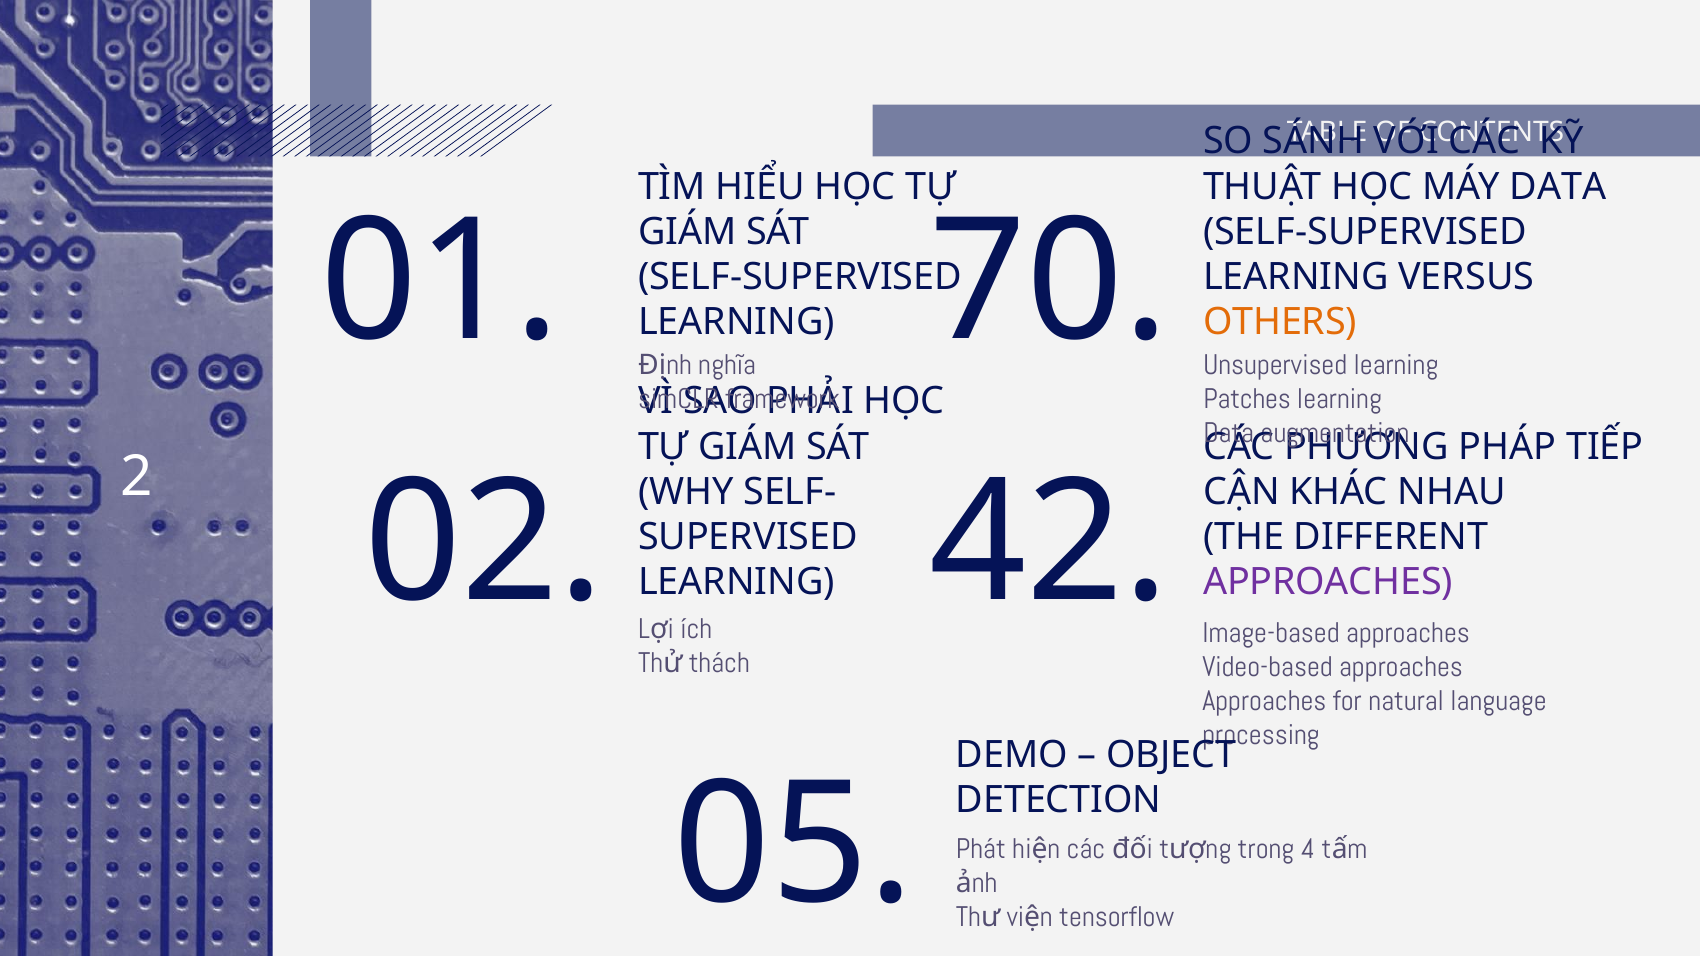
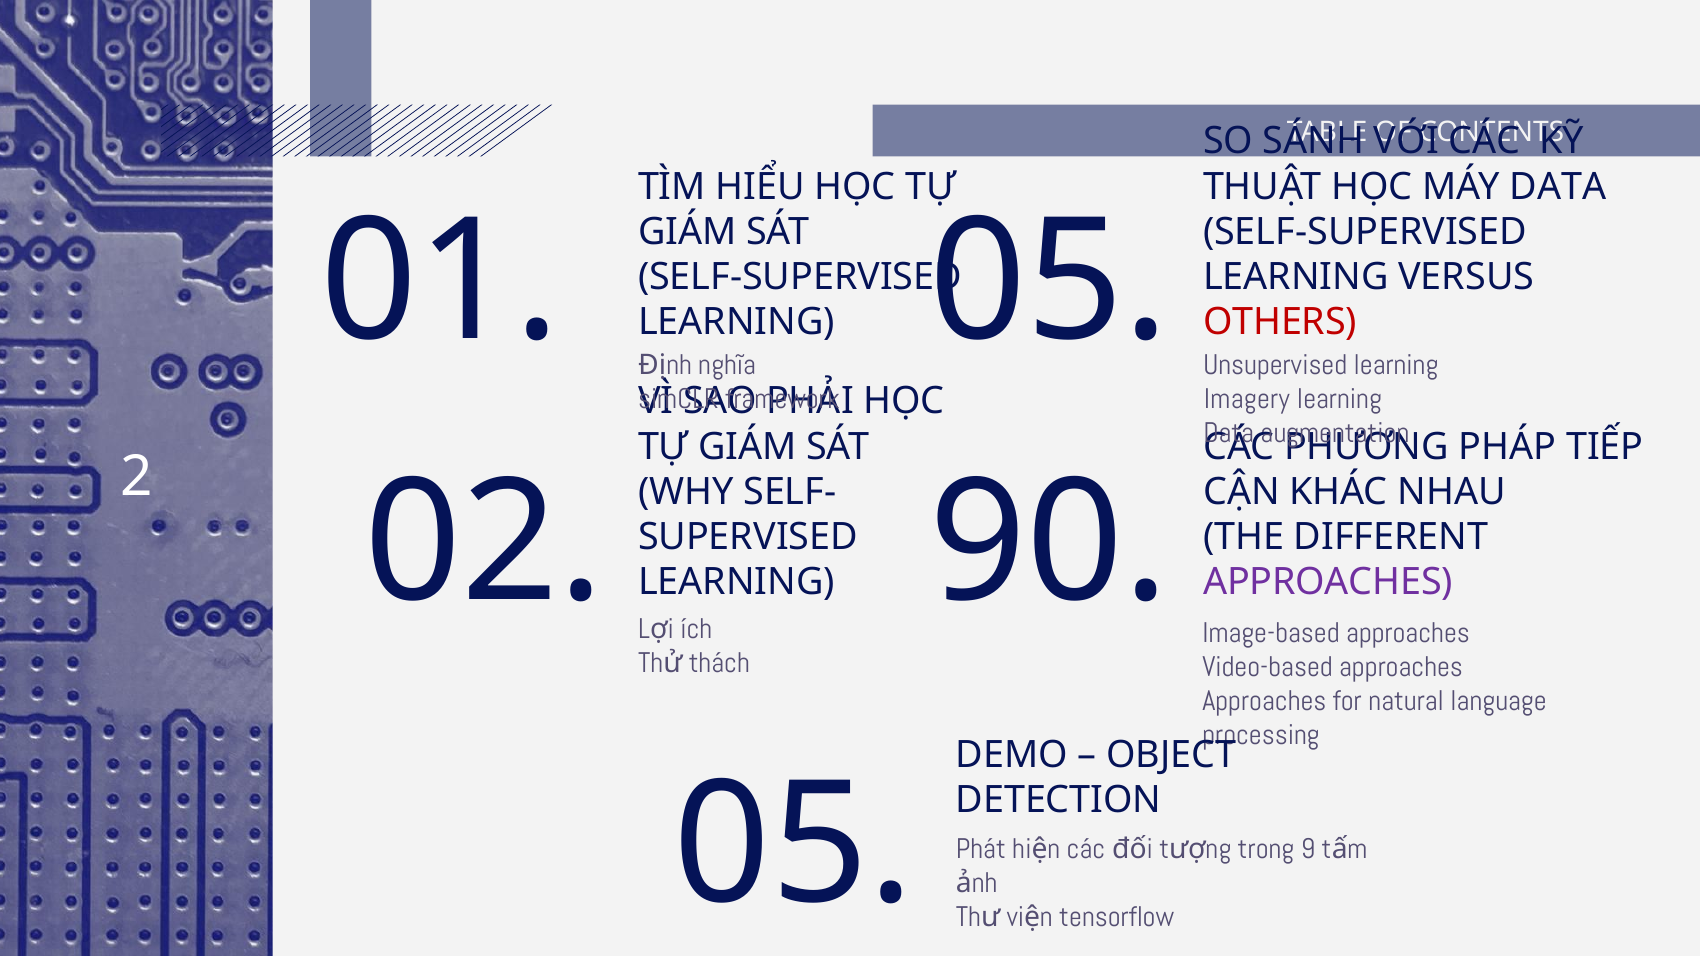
01 70: 70 -> 05
OTHERS colour: orange -> red
Patches: Patches -> Imagery
42: 42 -> 90
4: 4 -> 9
